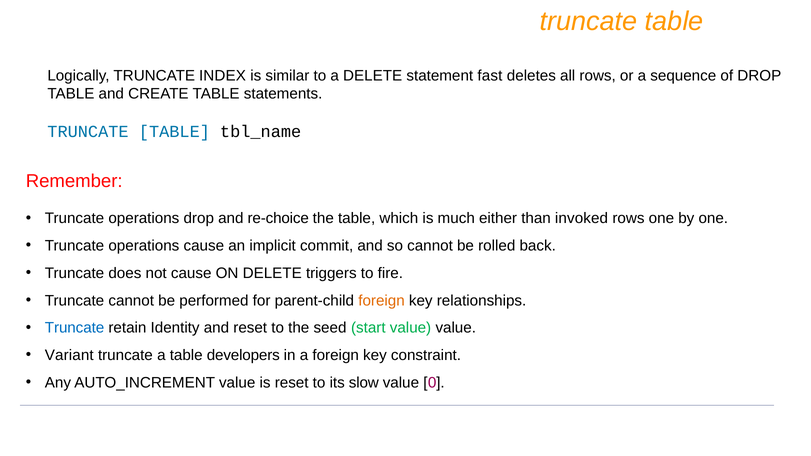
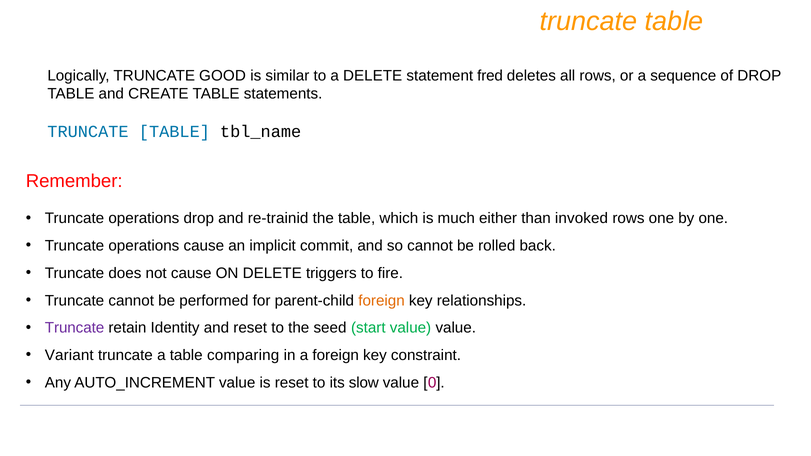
INDEX: INDEX -> GOOD
fast: fast -> fred
re-choice: re-choice -> re-trainid
Truncate at (75, 328) colour: blue -> purple
developers: developers -> comparing
